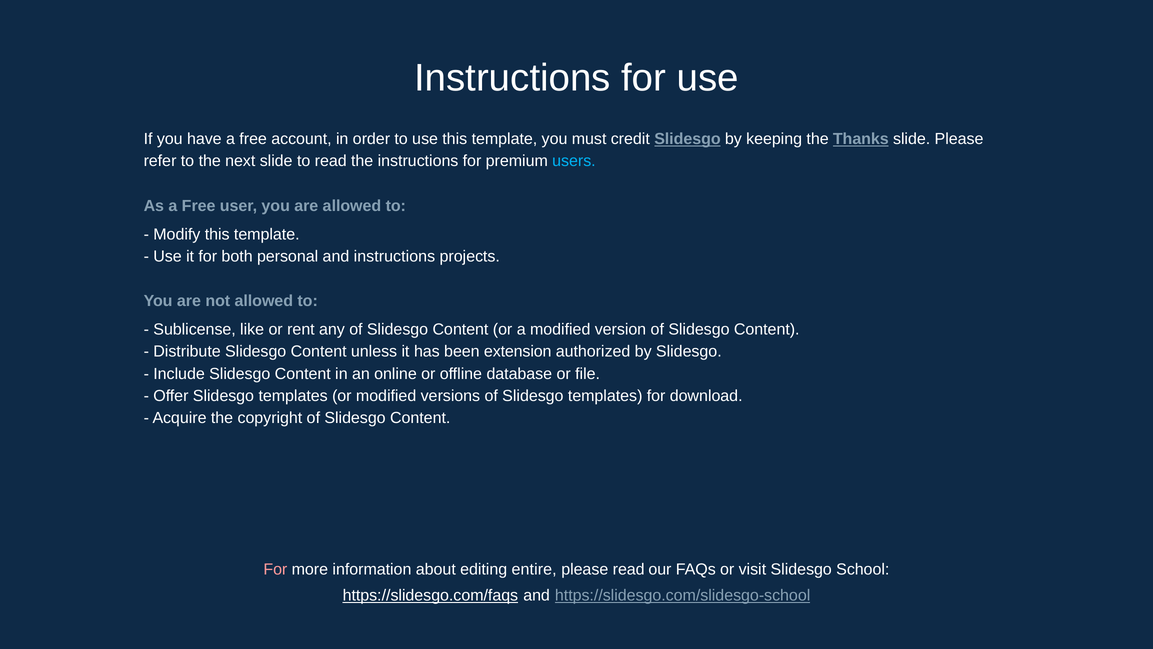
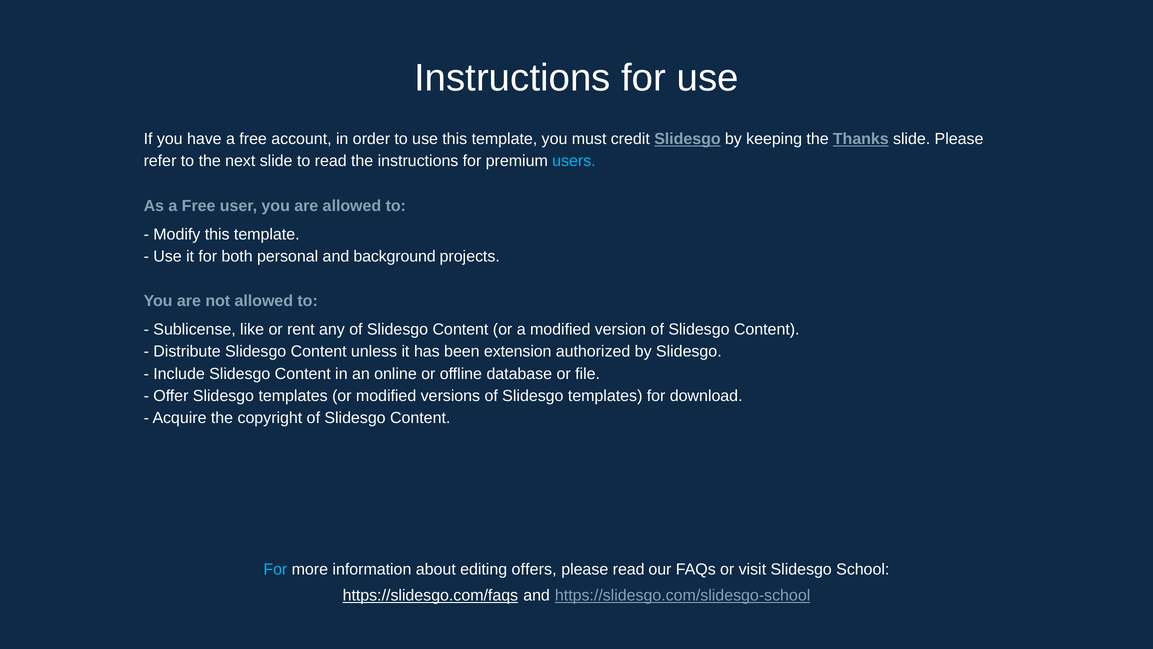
and instructions: instructions -> background
For at (275, 569) colour: pink -> light blue
entire: entire -> offers
